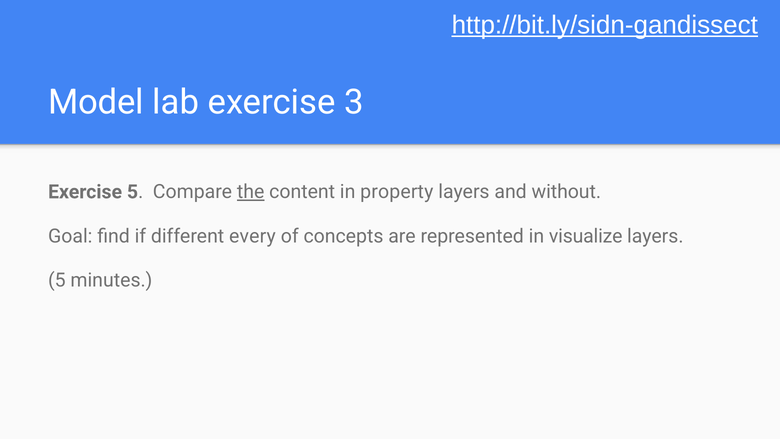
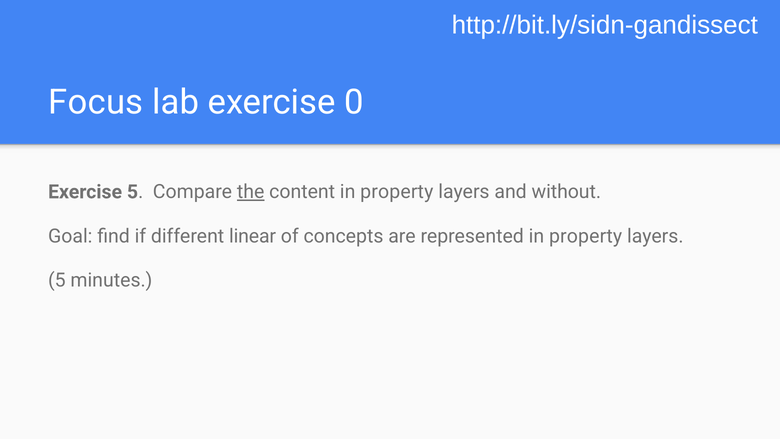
http://bit.ly/sidn-gandissect underline: present -> none
Model: Model -> Focus
3: 3 -> 0
every: every -> linear
represented in visualize: visualize -> property
